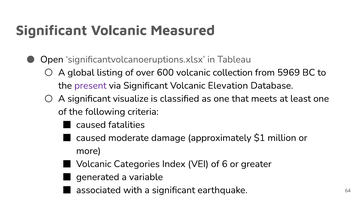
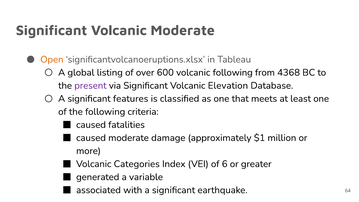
Volcanic Measured: Measured -> Moderate
Open colour: black -> orange
volcanic collection: collection -> following
5969: 5969 -> 4368
visualize: visualize -> features
